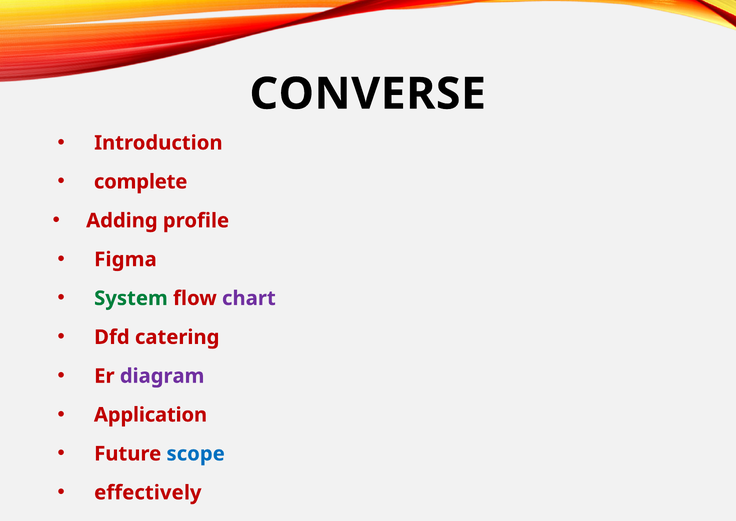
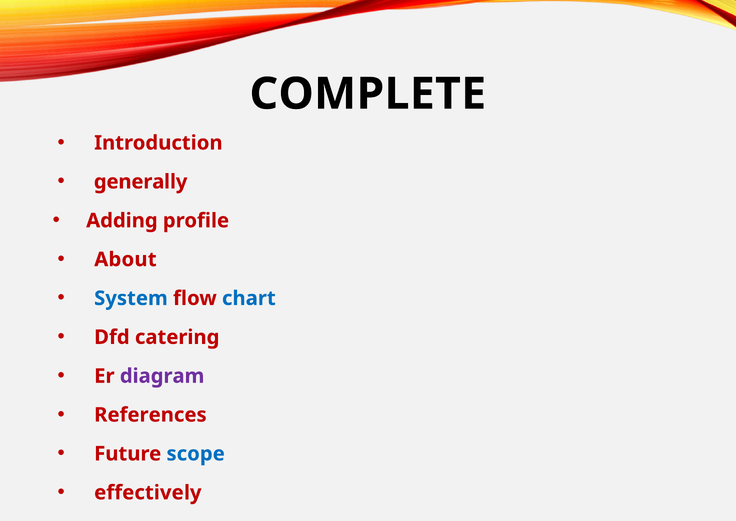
CONVERSE: CONVERSE -> COMPLETE
complete: complete -> generally
Figma: Figma -> About
System colour: green -> blue
chart colour: purple -> blue
Application: Application -> References
